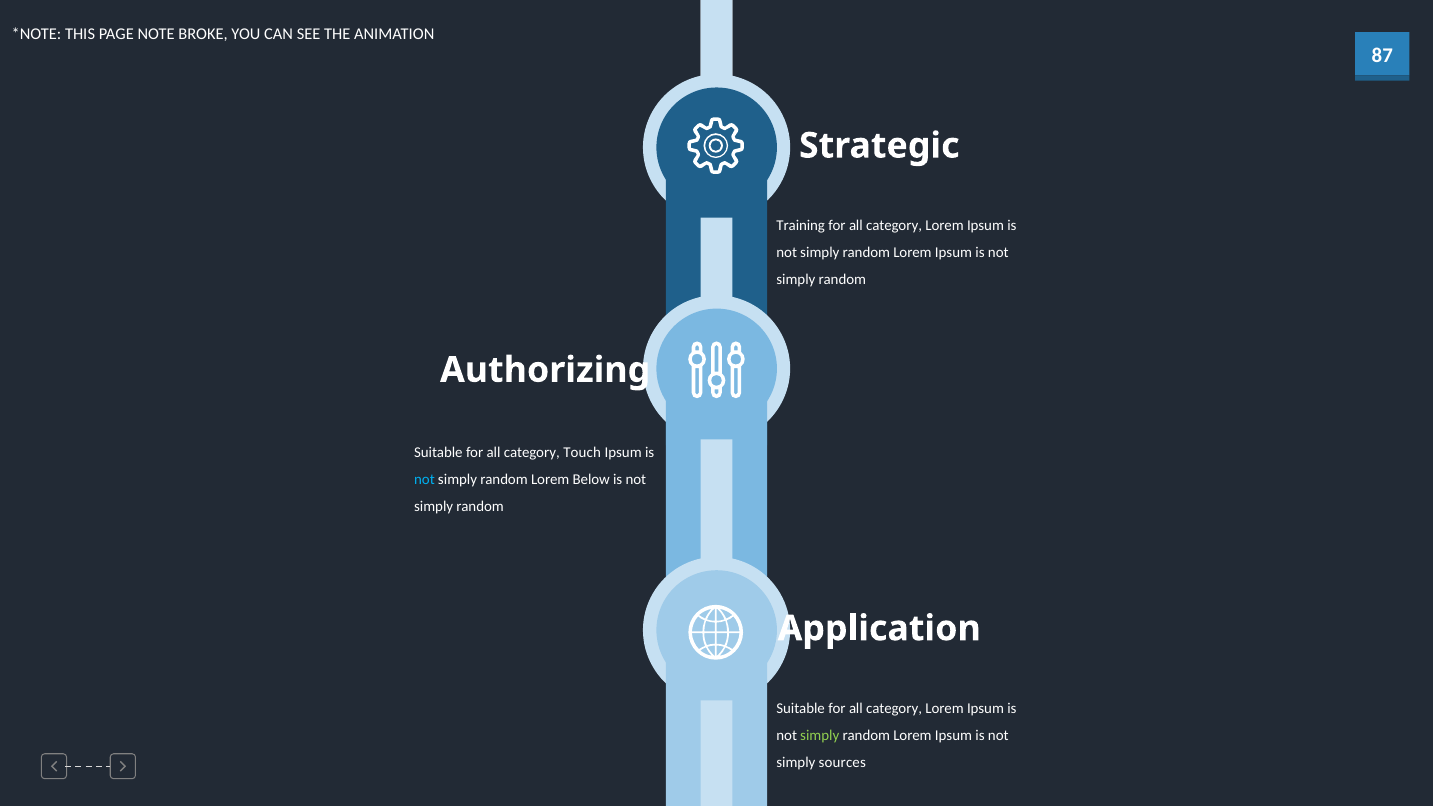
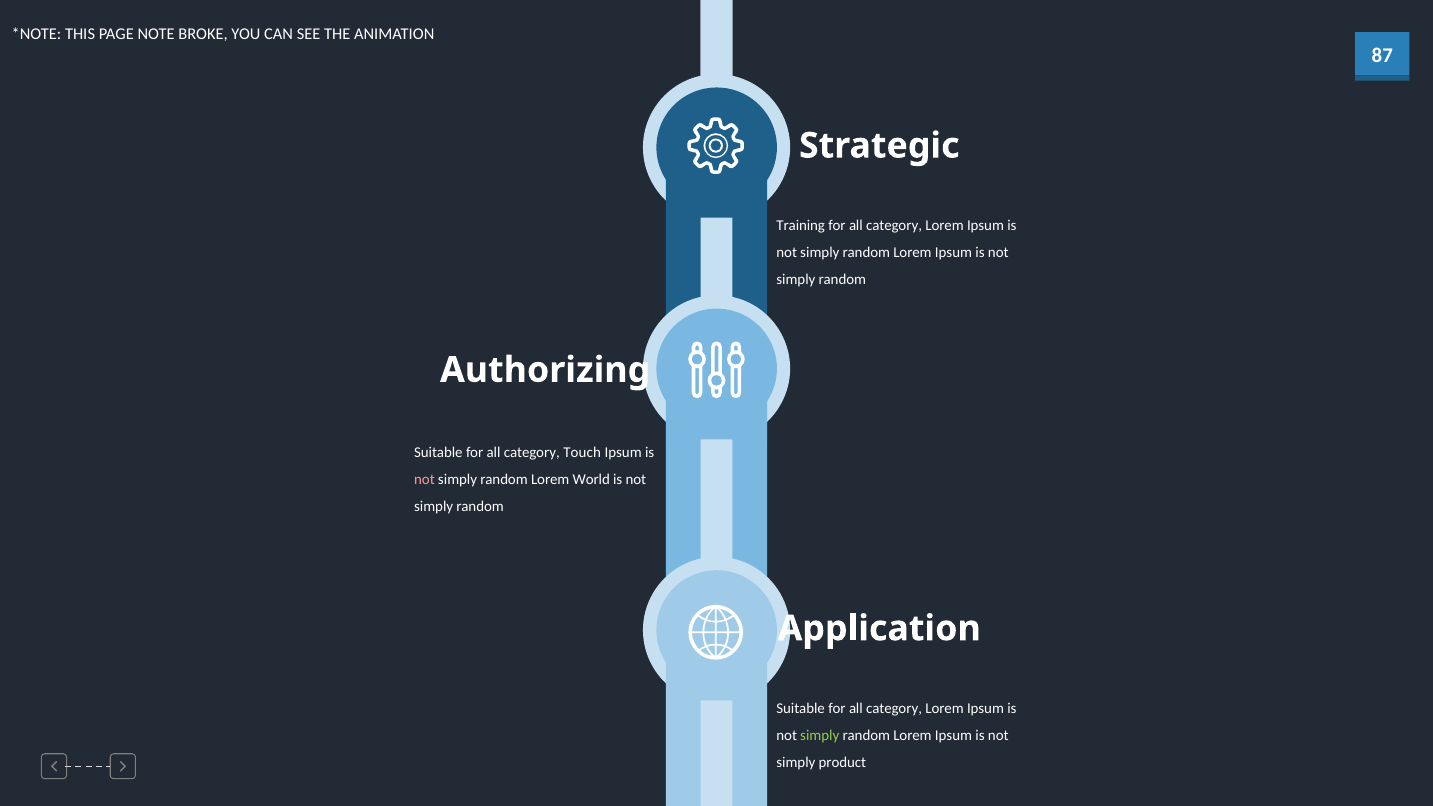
not at (424, 480) colour: light blue -> pink
Below: Below -> World
sources: sources -> product
